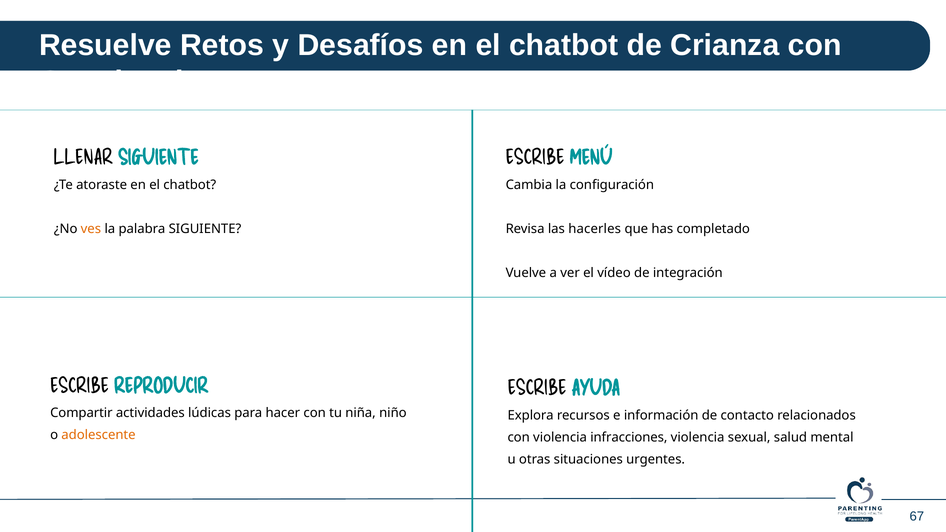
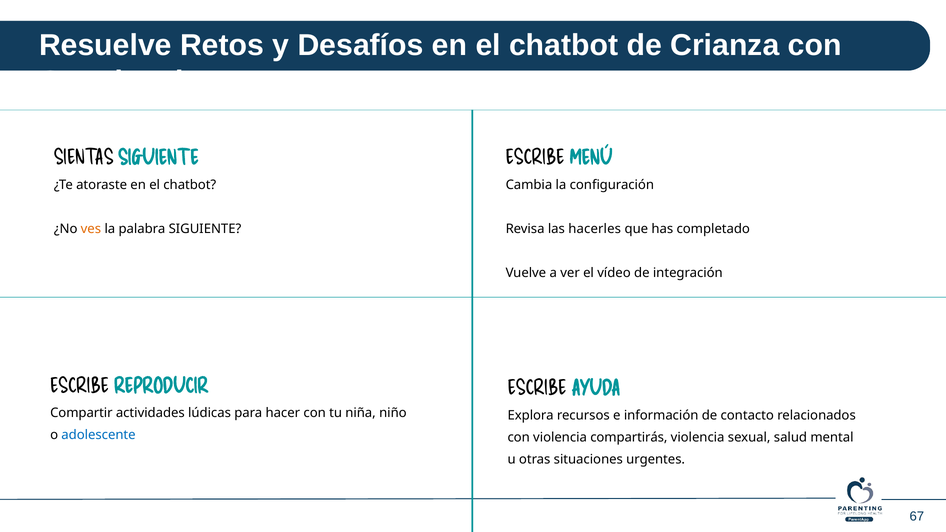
LLENAR: LLENAR -> SIENTAS
adolescente colour: orange -> blue
infracciones: infracciones -> compartirás
